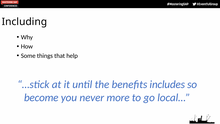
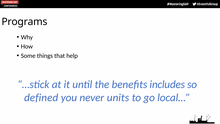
Including: Including -> Programs
become: become -> defined
more: more -> units
